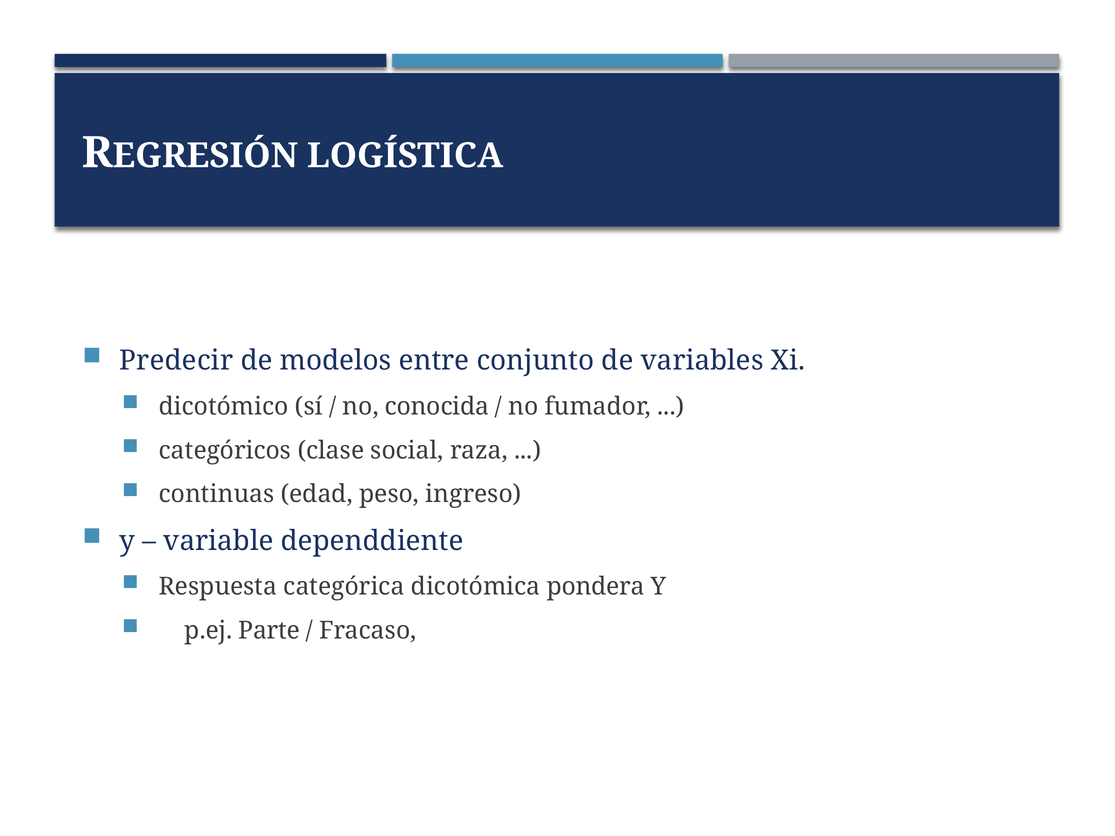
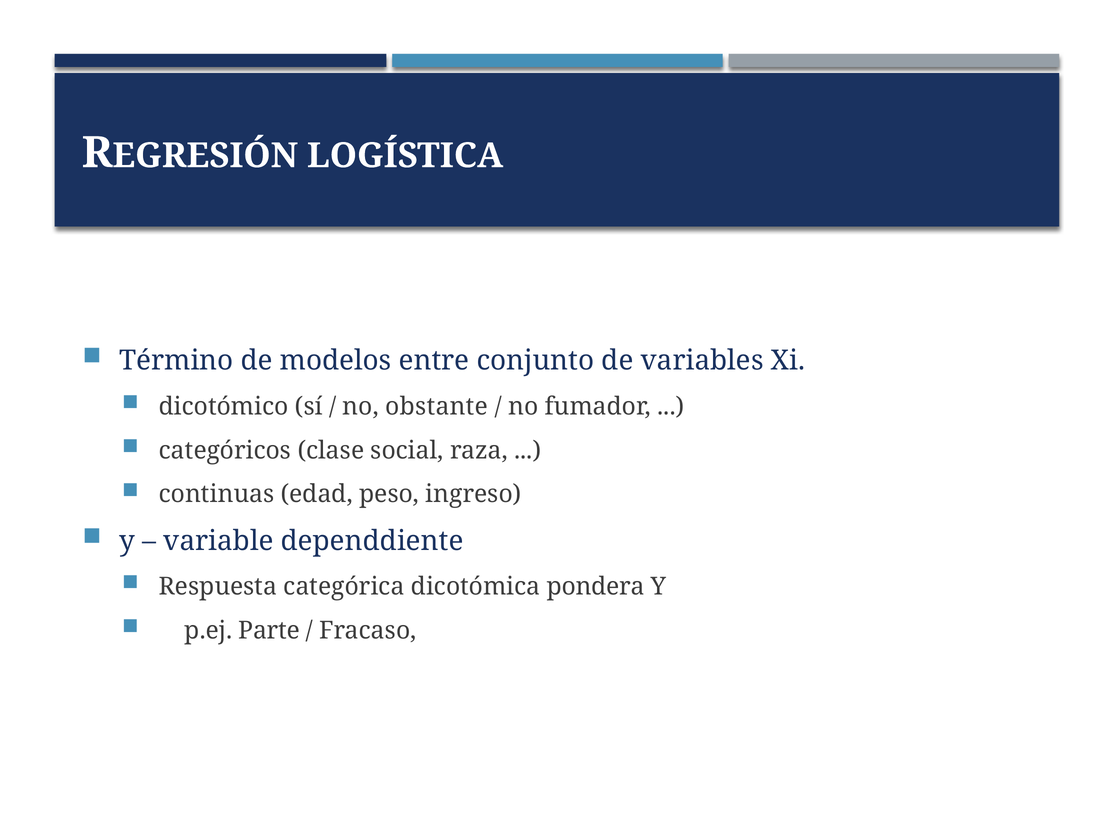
Predecir: Predecir -> Término
conocida: conocida -> obstante
